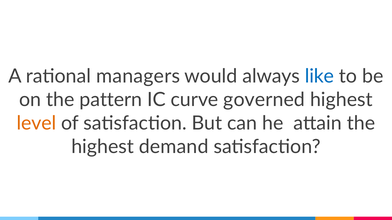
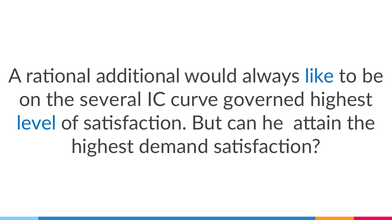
managers: managers -> additional
pattern: pattern -> several
level colour: orange -> blue
